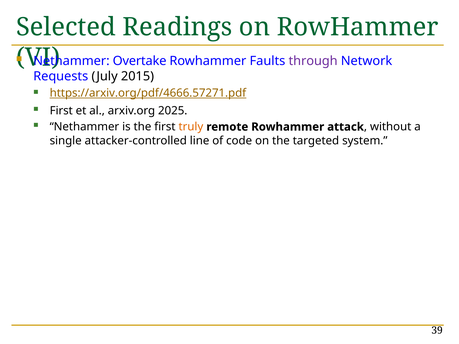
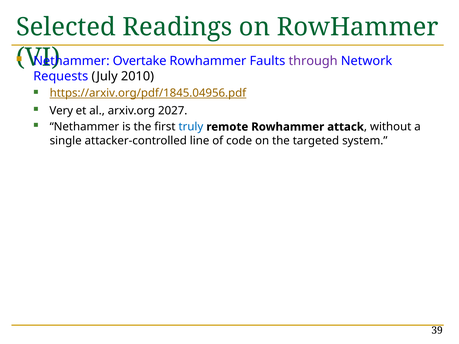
2015: 2015 -> 2010
https://arxiv.org/pdf/4666.57271.pdf: https://arxiv.org/pdf/4666.57271.pdf -> https://arxiv.org/pdf/1845.04956.pdf
First at (61, 111): First -> Very
2025: 2025 -> 2027
truly colour: orange -> blue
